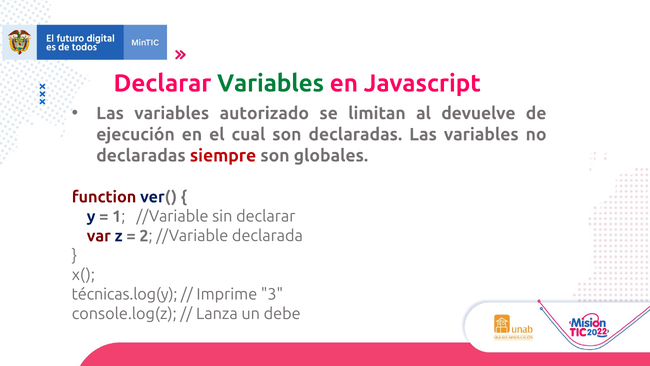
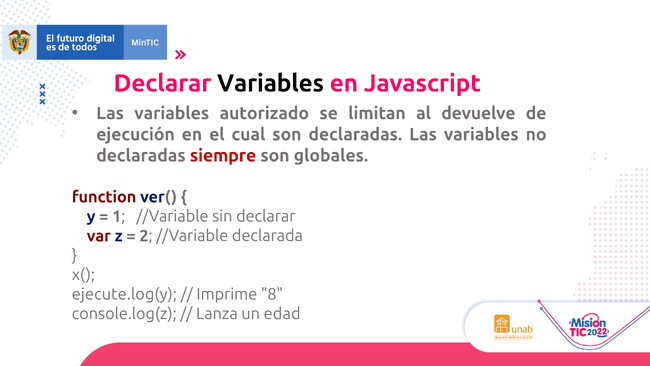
Variables at (271, 83) colour: green -> black
técnicas.log(y: técnicas.log(y -> ejecute.log(y
3: 3 -> 8
debe: debe -> edad
